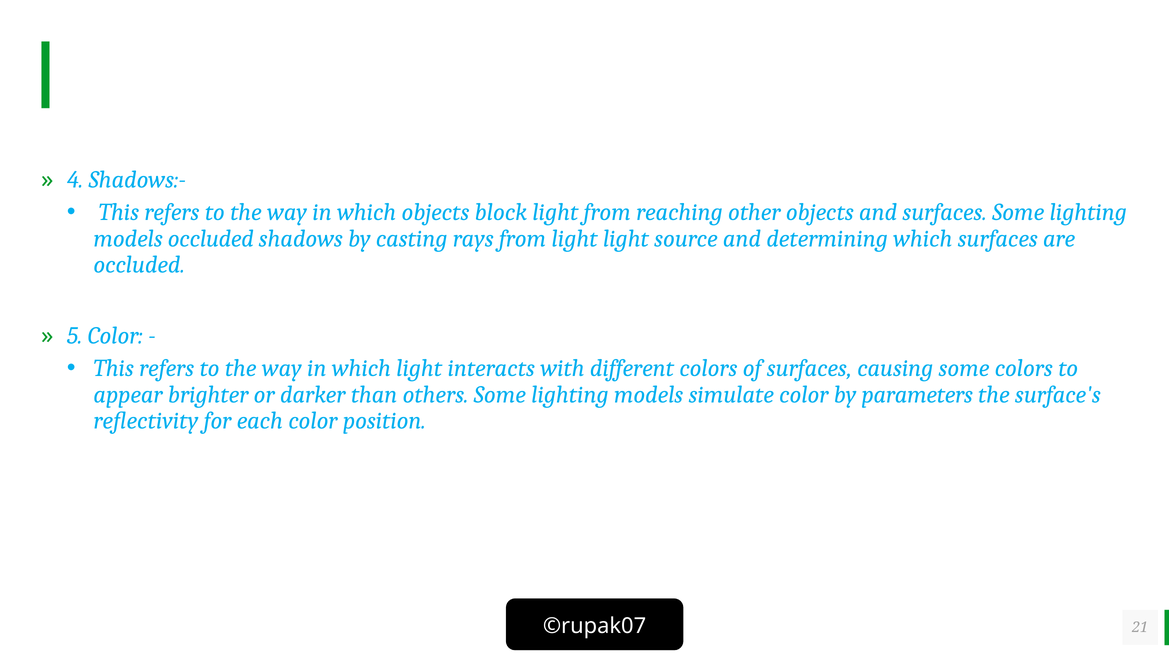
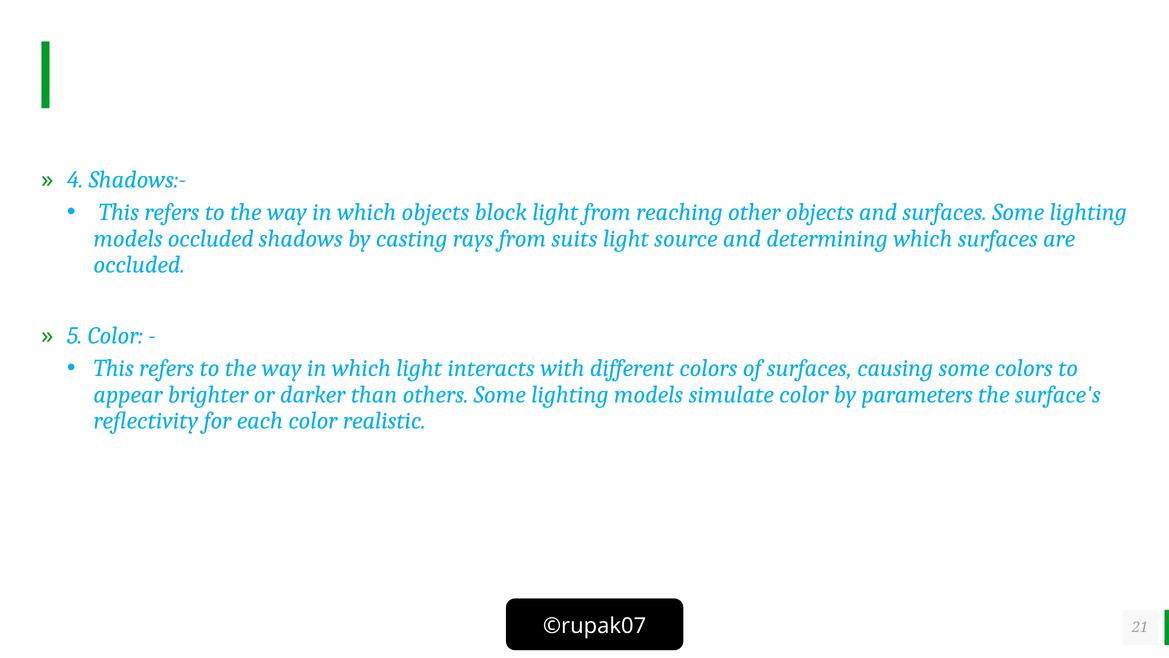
from light: light -> suits
position: position -> realistic
